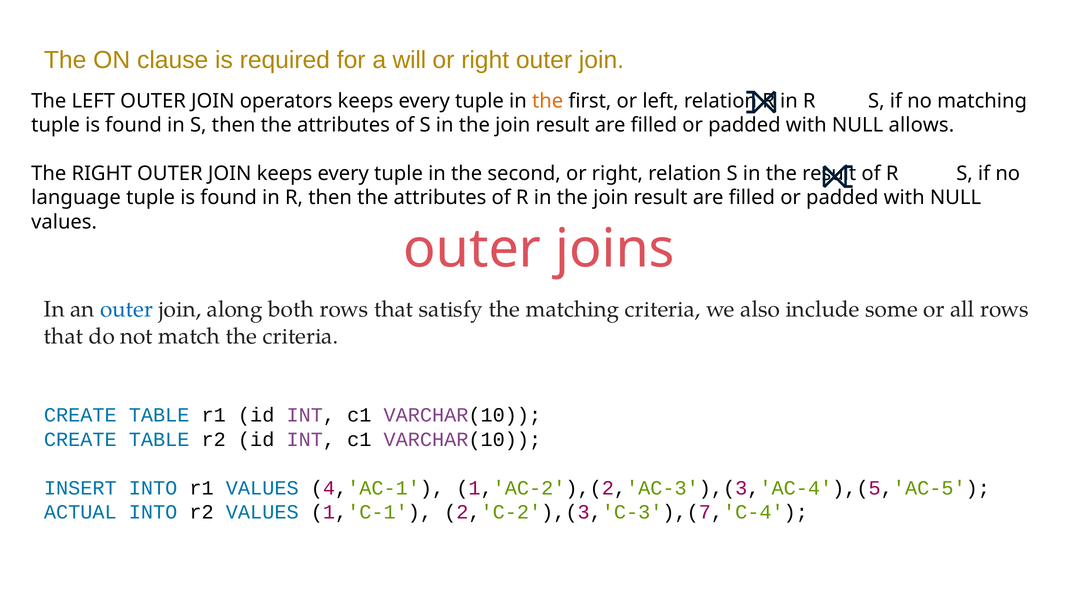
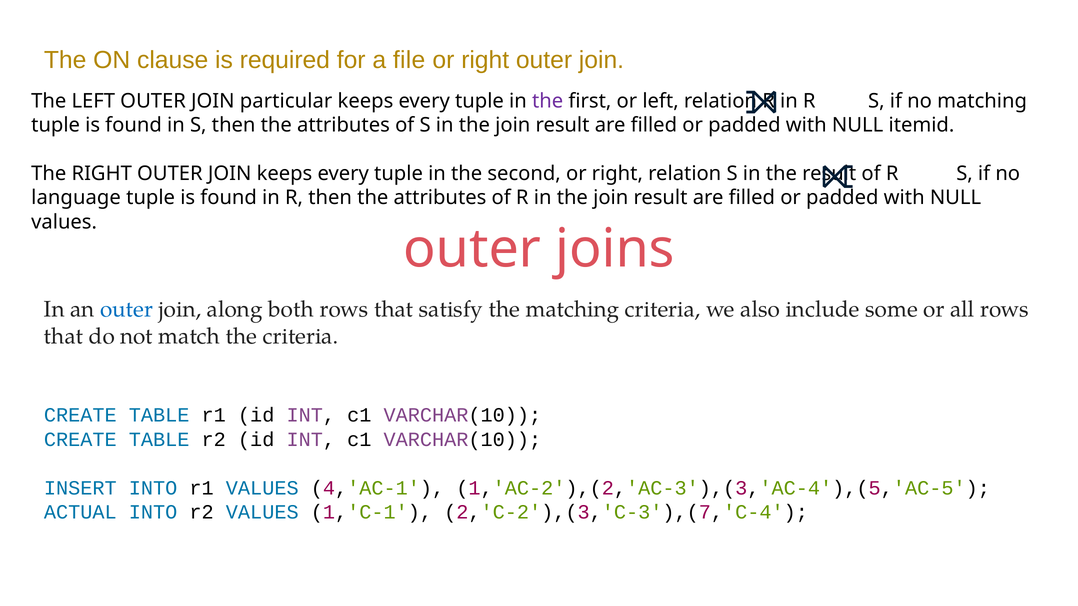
will: will -> file
operators: operators -> particular
the at (548, 101) colour: orange -> purple
allows: allows -> itemid
